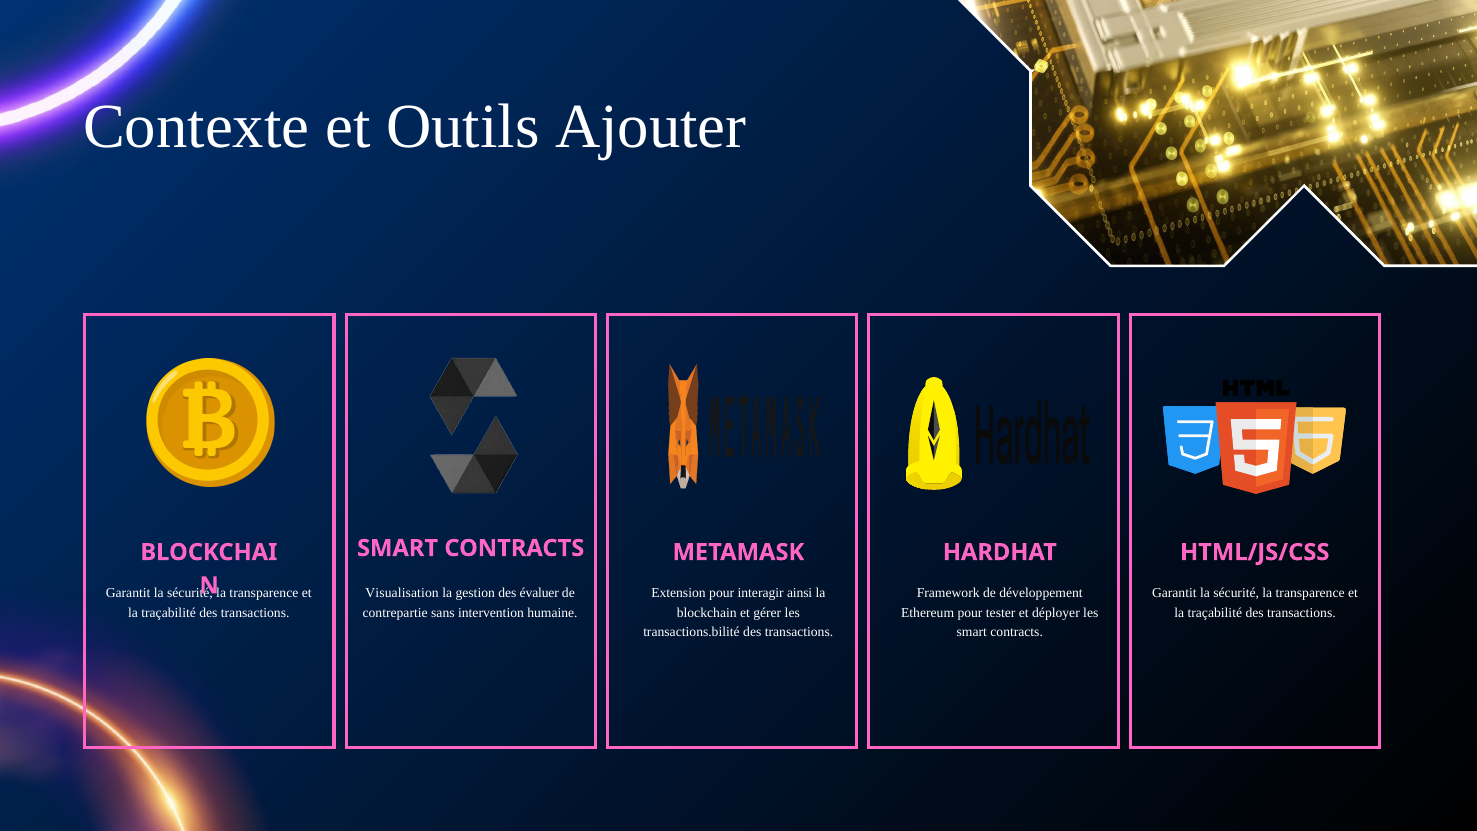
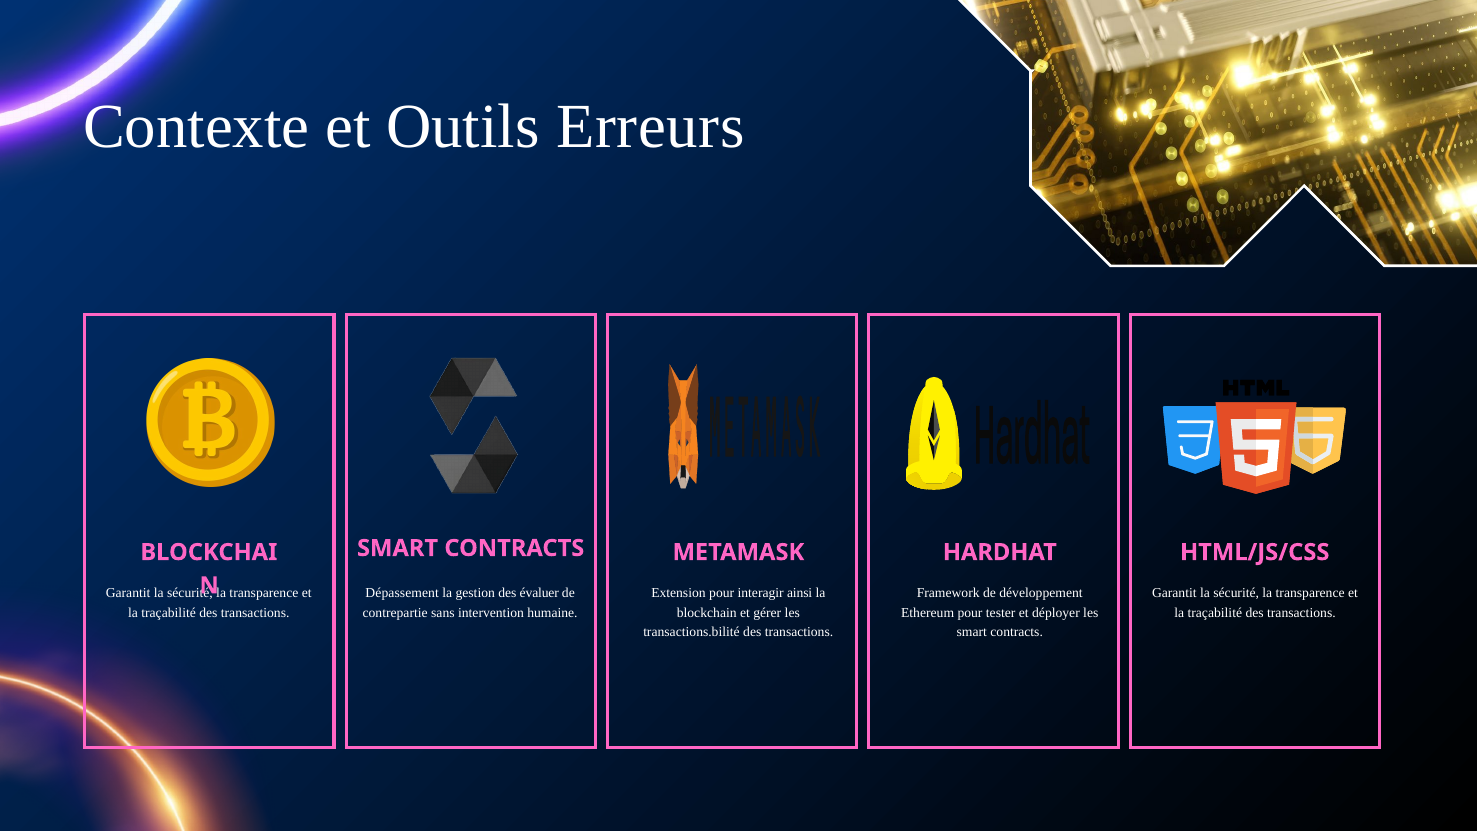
Ajouter: Ajouter -> Erreurs
Visualisation: Visualisation -> Dépassement
